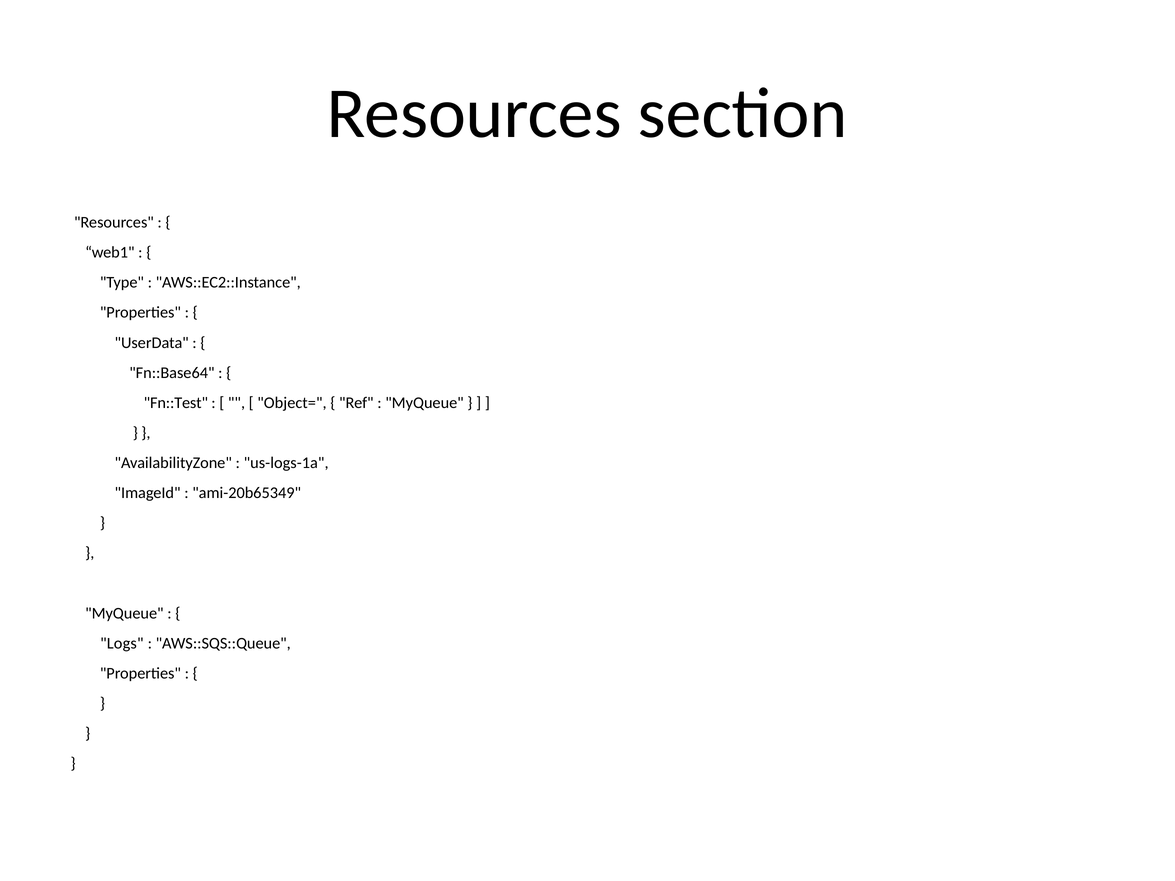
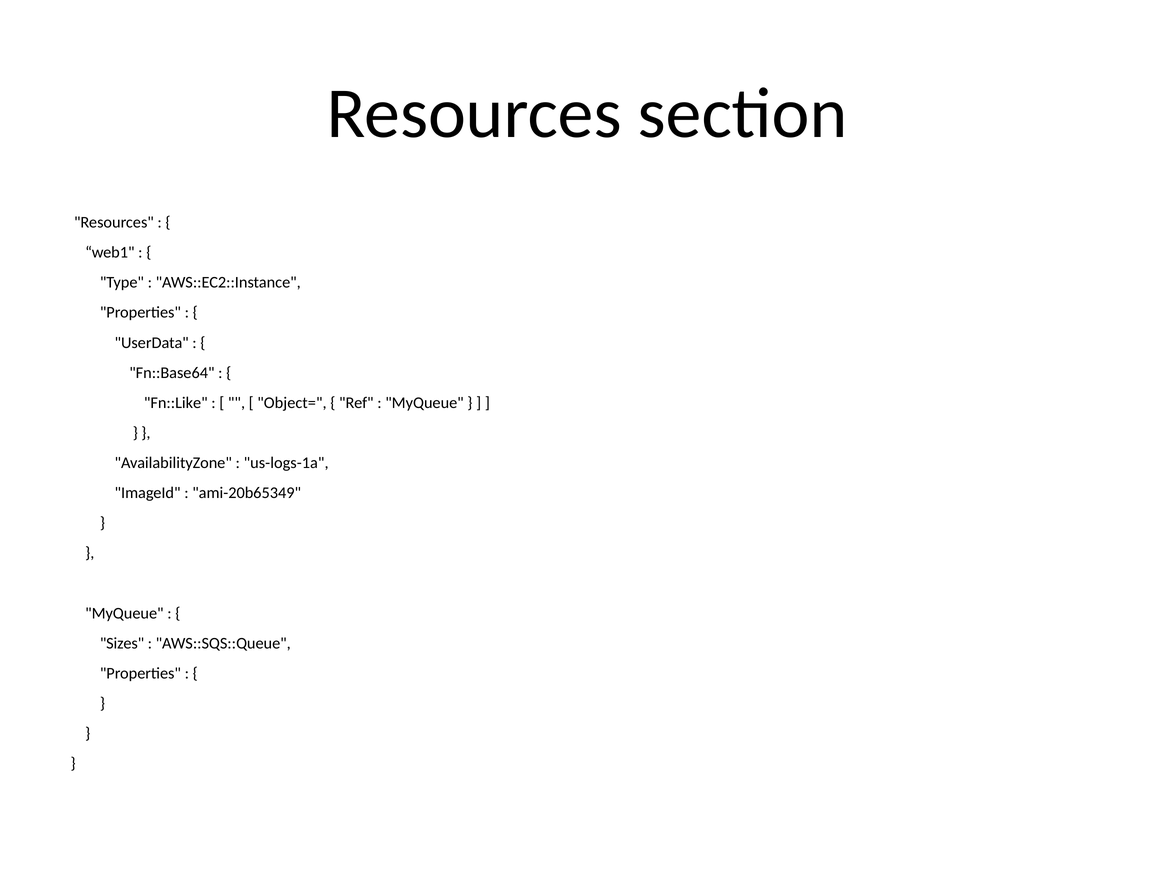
Fn::Test: Fn::Test -> Fn::Like
Logs: Logs -> Sizes
